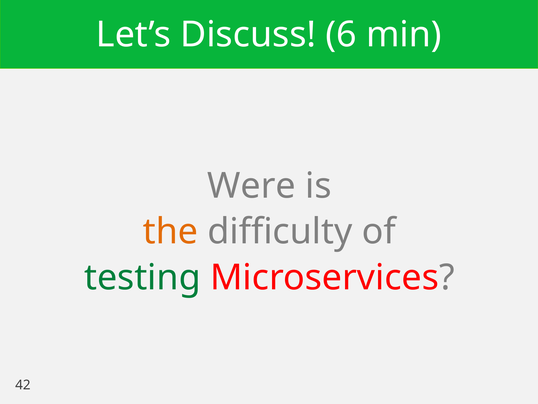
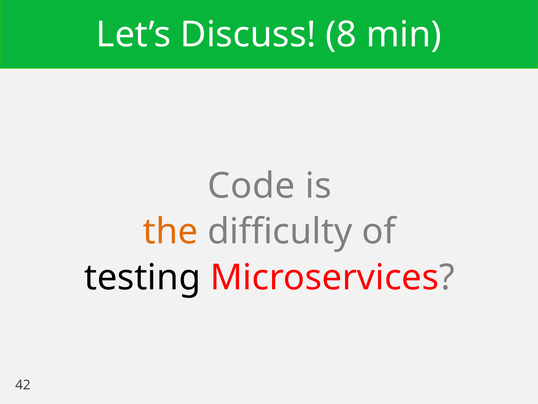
6: 6 -> 8
Were: Were -> Code
testing colour: green -> black
